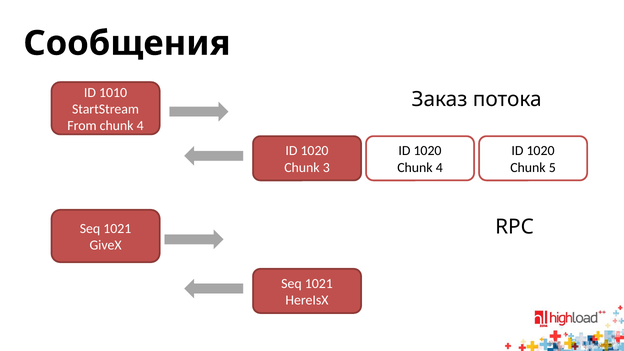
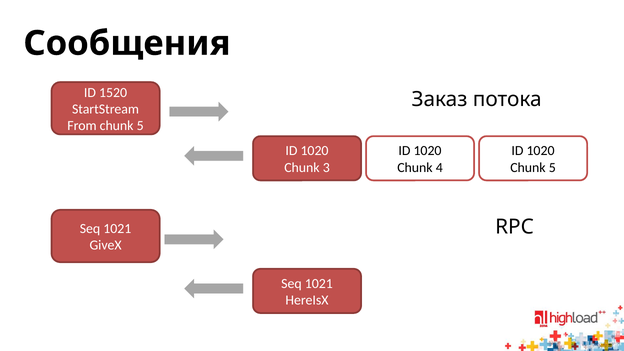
1010: 1010 -> 1520
From chunk 4: 4 -> 5
